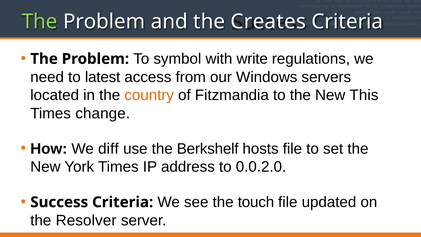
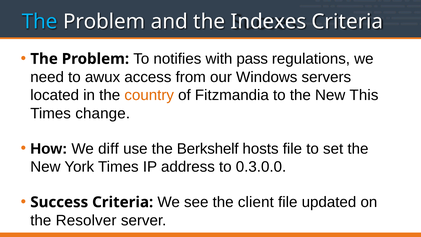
The at (40, 22) colour: light green -> light blue
Creates: Creates -> Indexes
symbol: symbol -> notifies
write: write -> pass
latest: latest -> awux
0.0.2.0: 0.0.2.0 -> 0.3.0.0
touch: touch -> client
